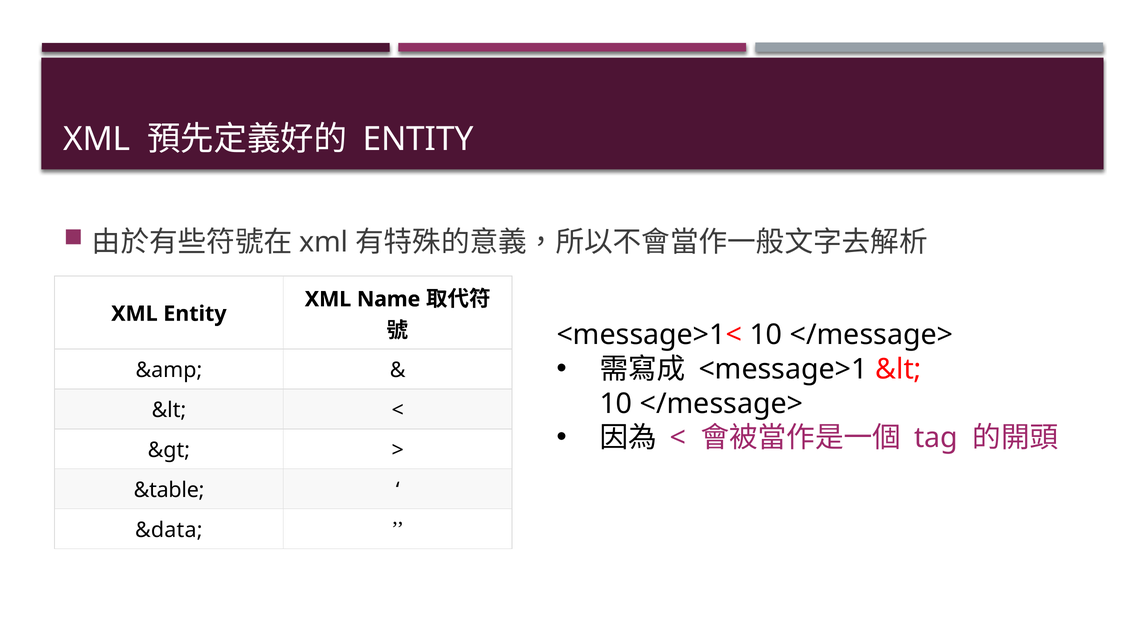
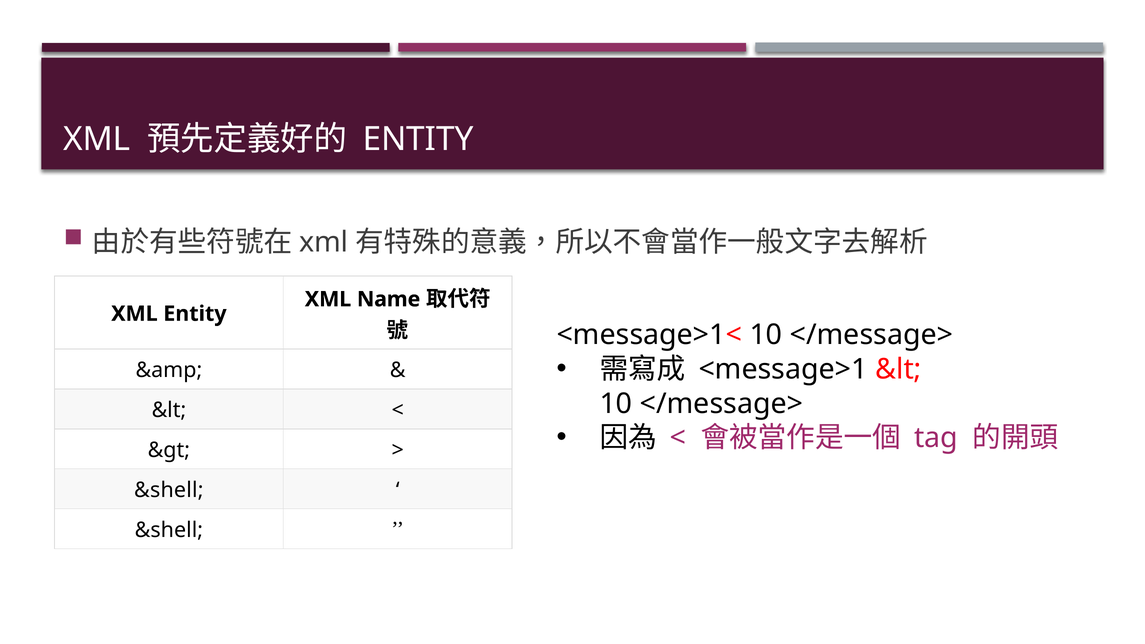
&table at (169, 490): &table -> &shell
&data at (169, 530): &data -> &shell
